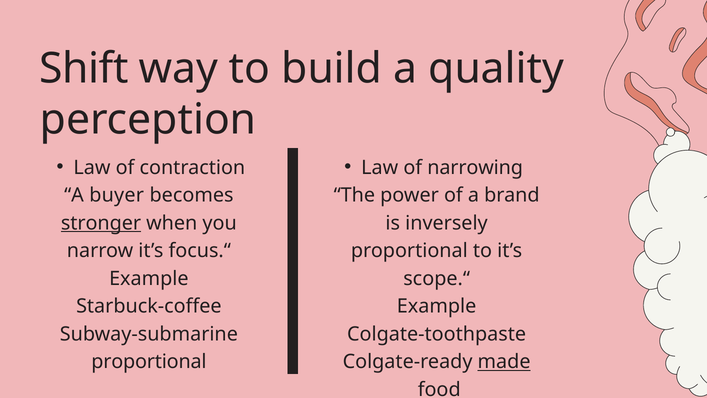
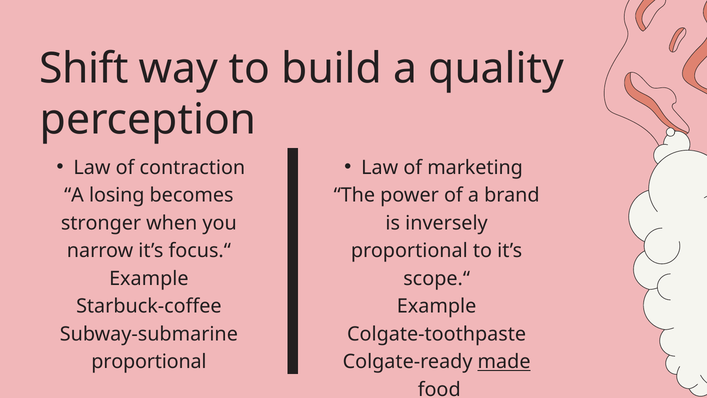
narrowing: narrowing -> marketing
buyer: buyer -> losing
stronger underline: present -> none
